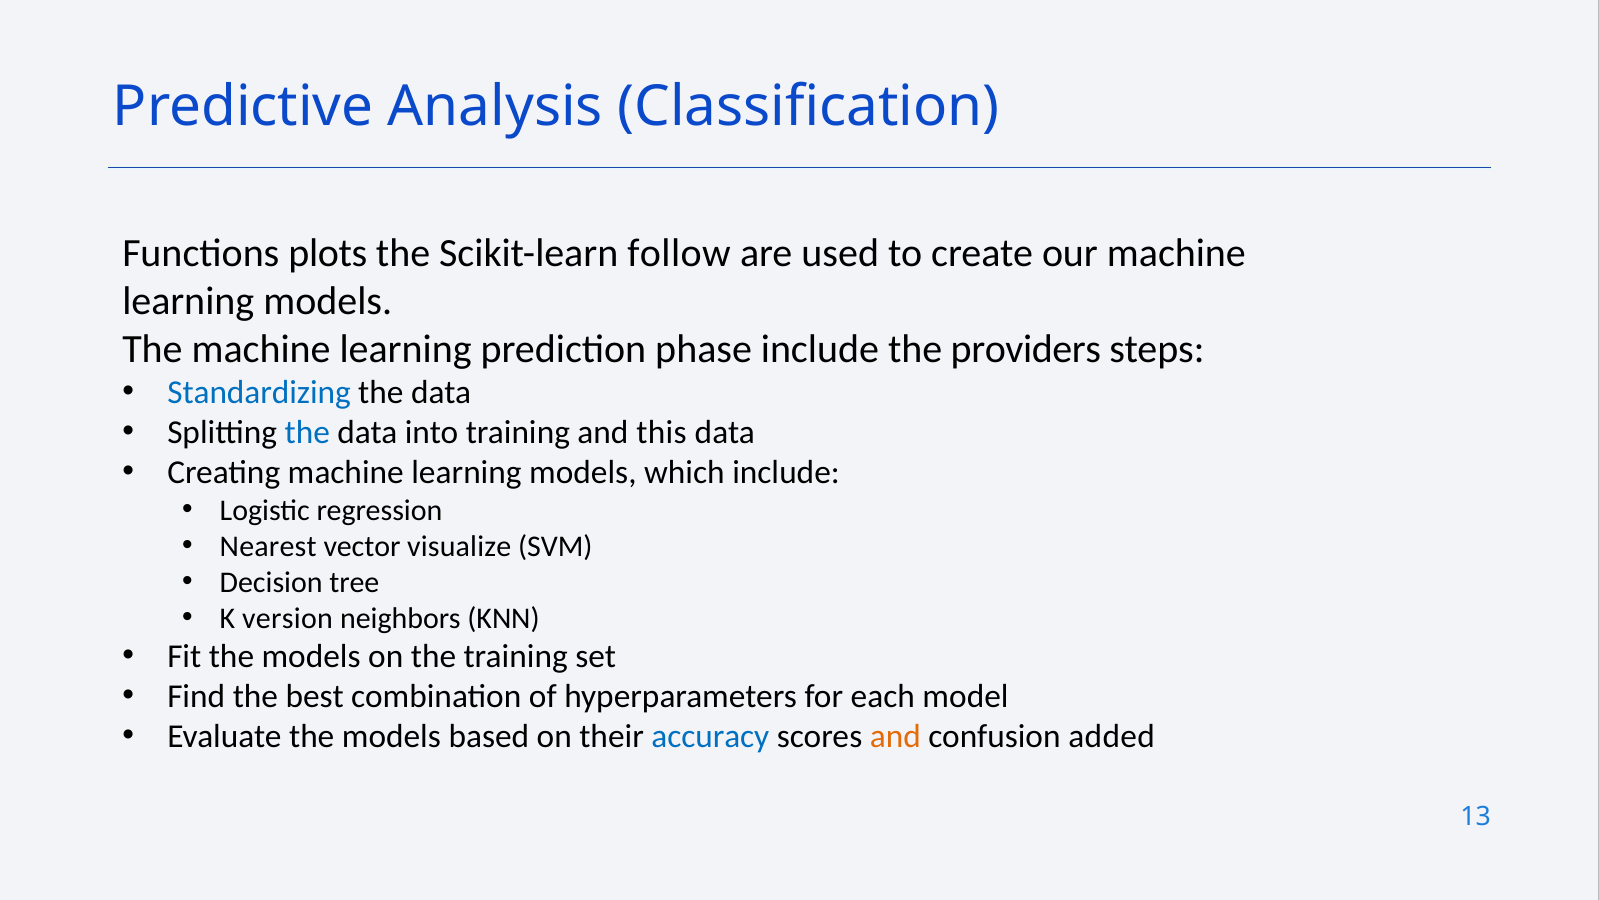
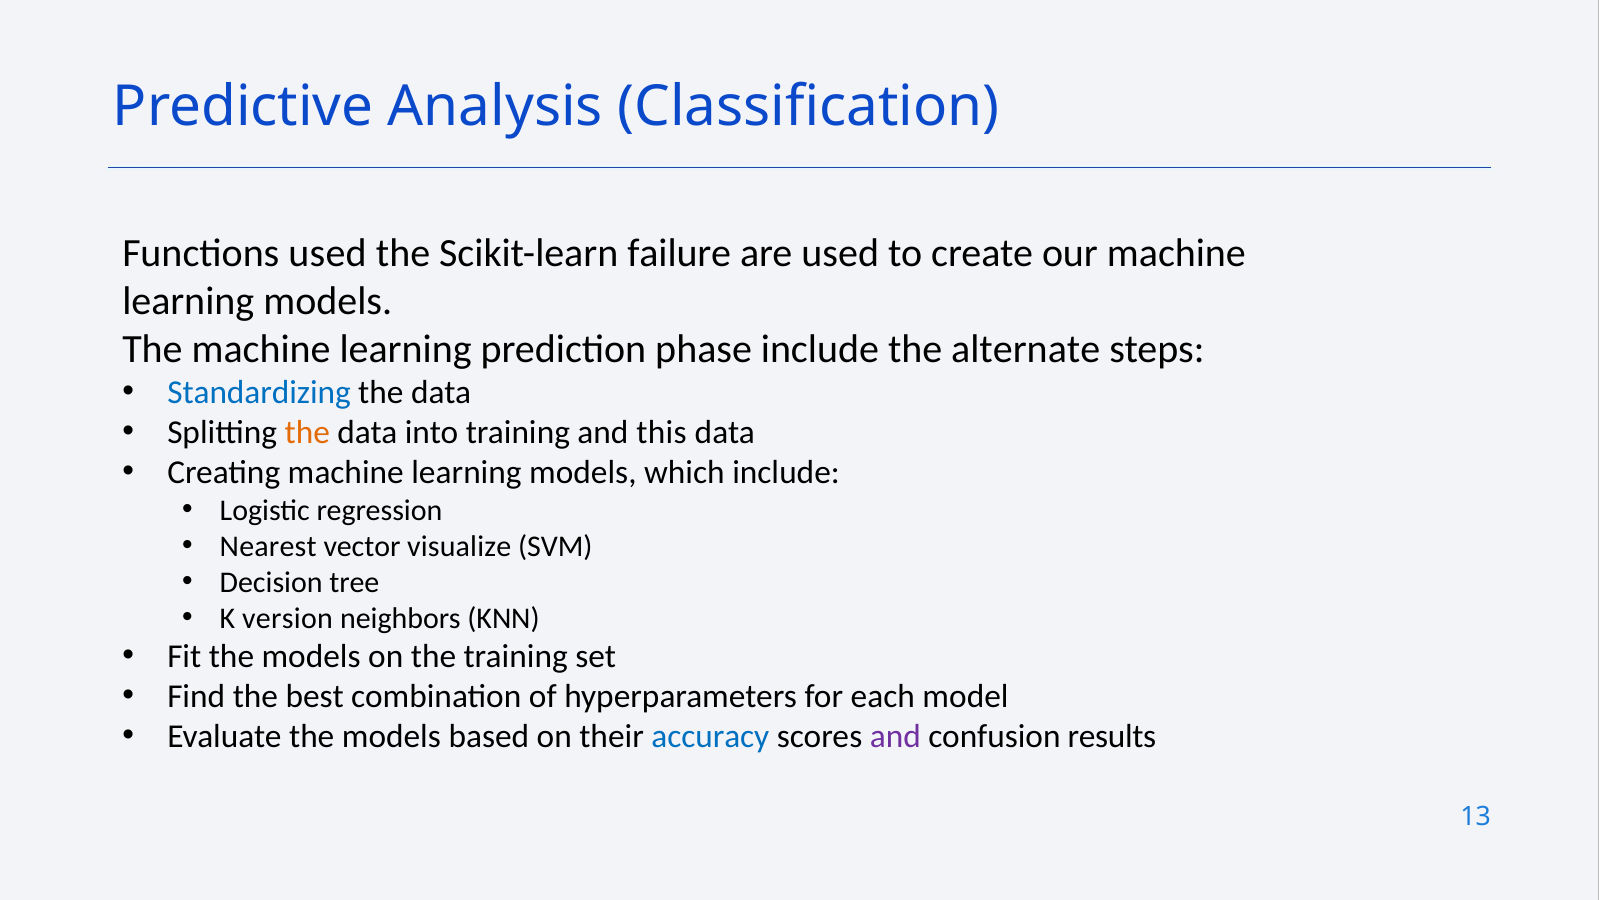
Functions plots: plots -> used
follow: follow -> failure
providers: providers -> alternate
the at (307, 432) colour: blue -> orange
and at (895, 736) colour: orange -> purple
added: added -> results
